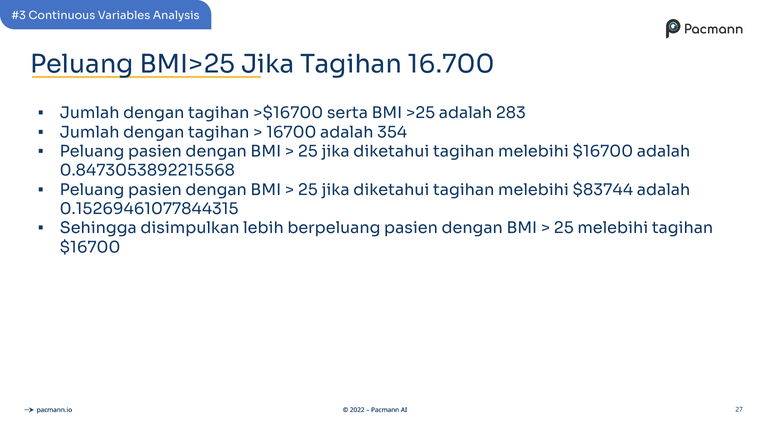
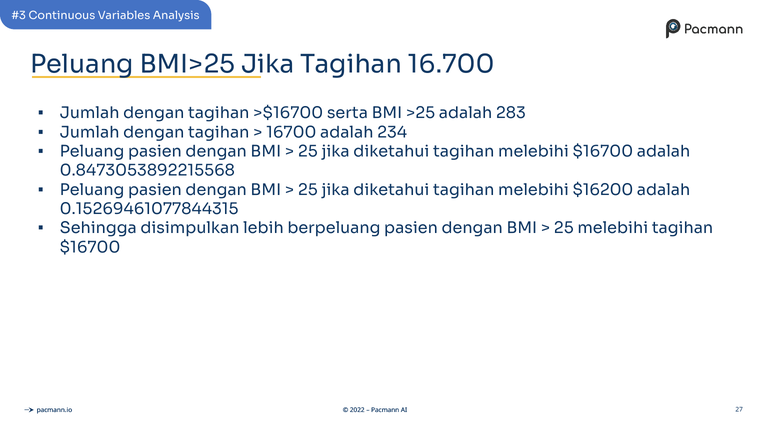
354: 354 -> 234
$83744: $83744 -> $16200
